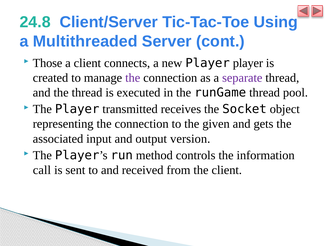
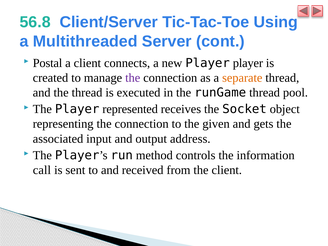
24.8: 24.8 -> 56.8
Those: Those -> Postal
separate colour: purple -> orange
transmitted: transmitted -> represented
version: version -> address
